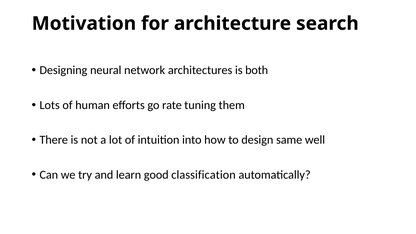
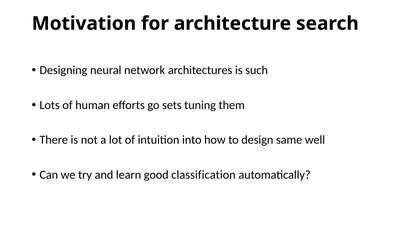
both: both -> such
rate: rate -> sets
